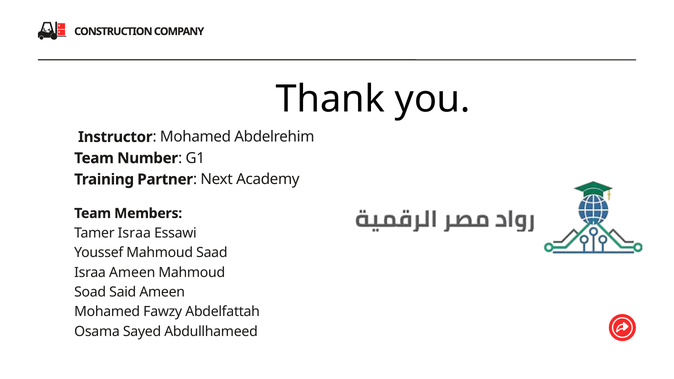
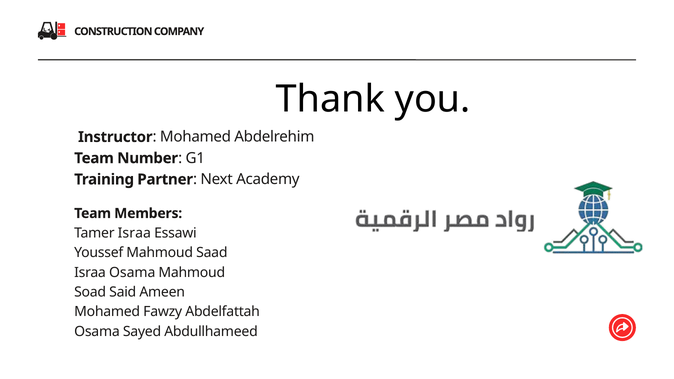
Israa Ameen: Ameen -> Osama
